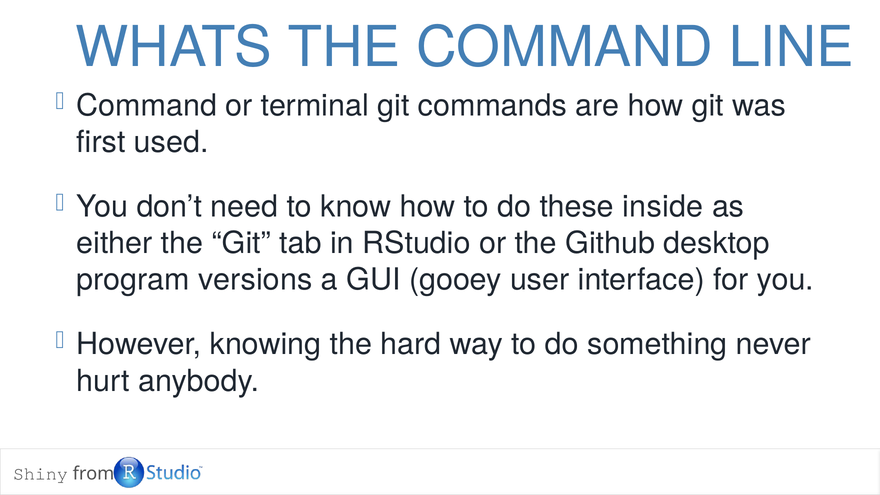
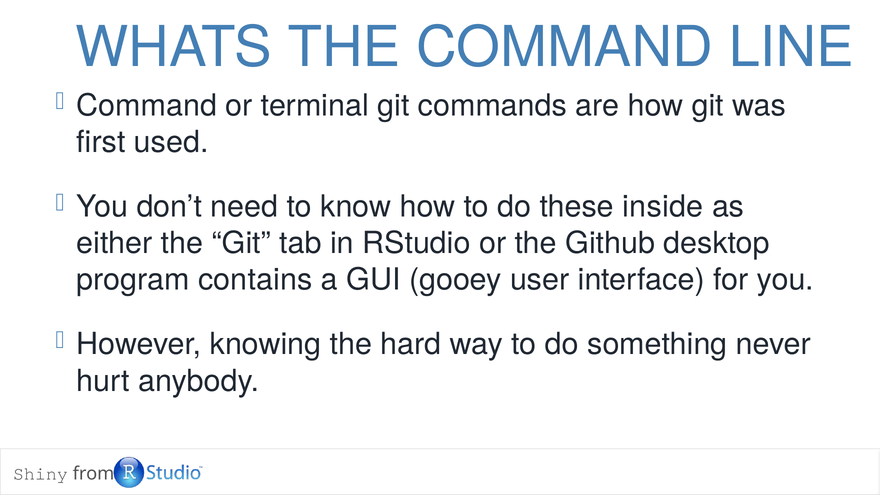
versions: versions -> contains
